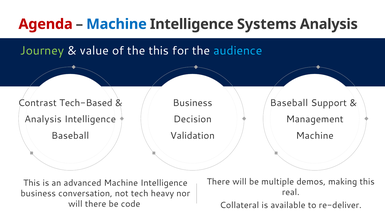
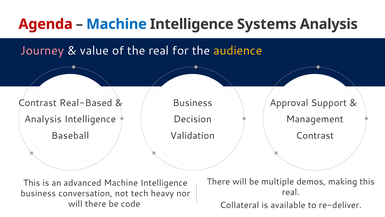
Journey colour: light green -> pink
the this: this -> real
audience colour: light blue -> yellow
Tech-Based: Tech-Based -> Real-Based
Baseball at (289, 103): Baseball -> Approval
Machine at (315, 135): Machine -> Contrast
